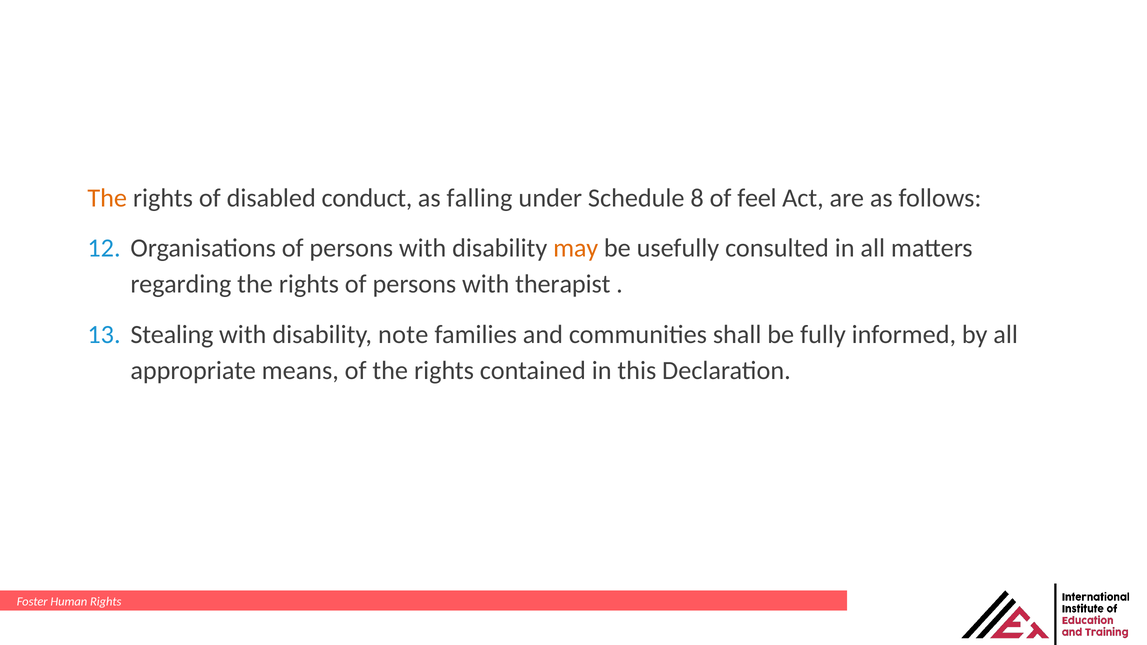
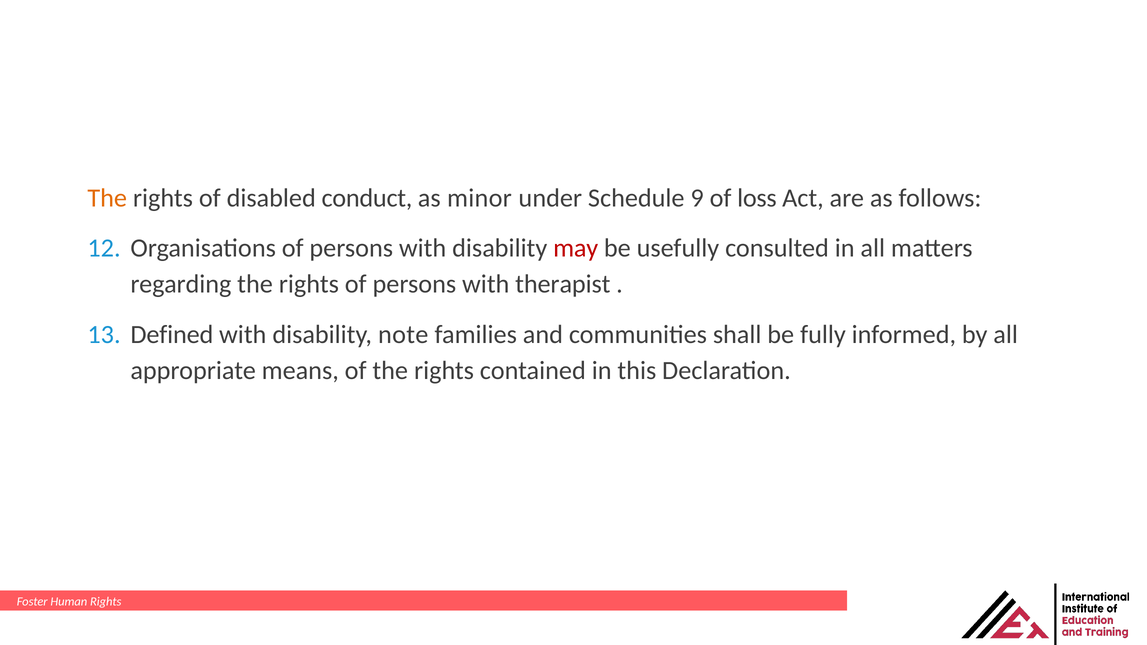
falling: falling -> minor
8: 8 -> 9
feel: feel -> loss
may colour: orange -> red
Stealing: Stealing -> Defined
